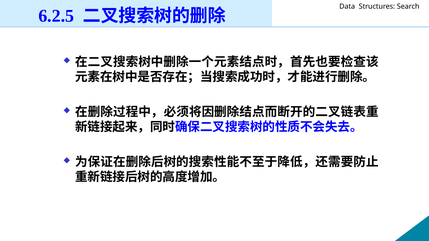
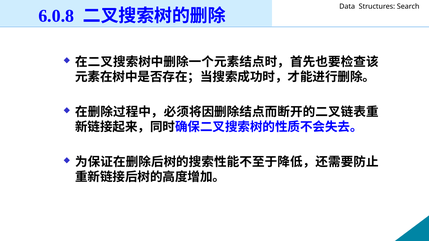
6.2.5: 6.2.5 -> 6.0.8
